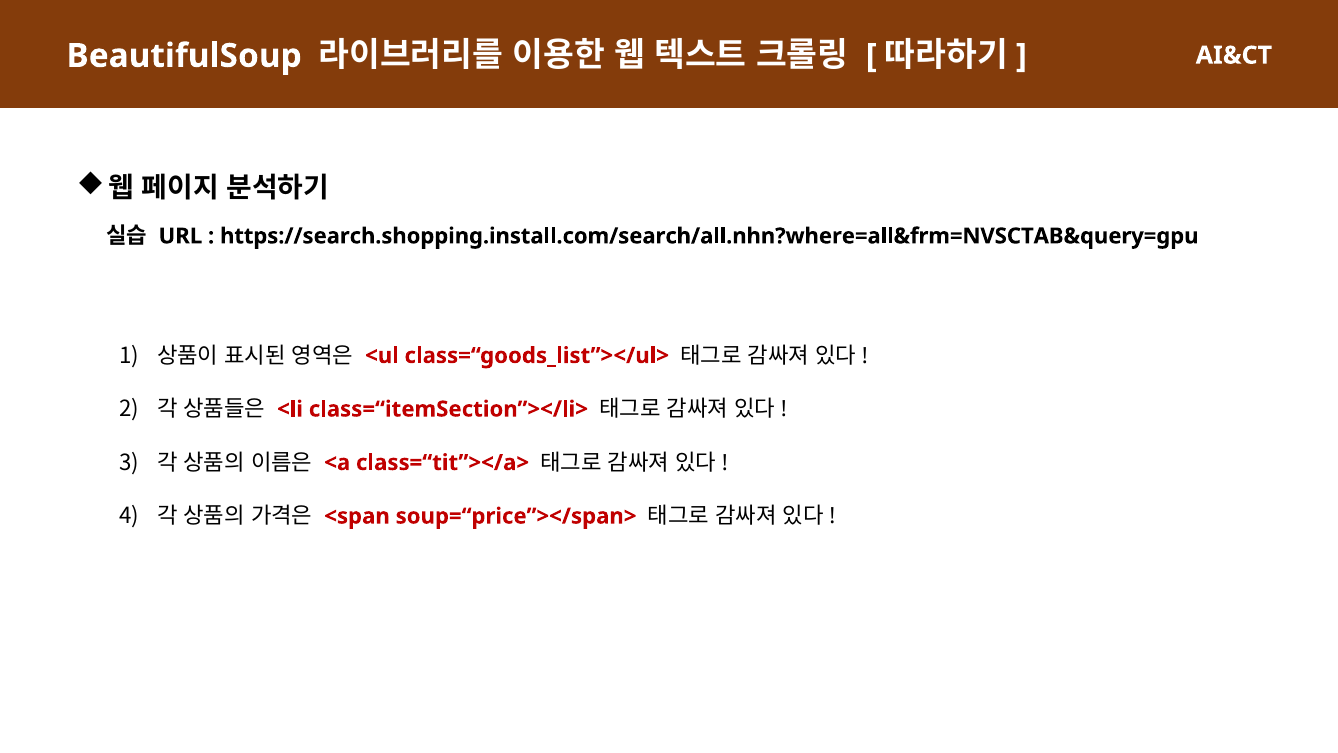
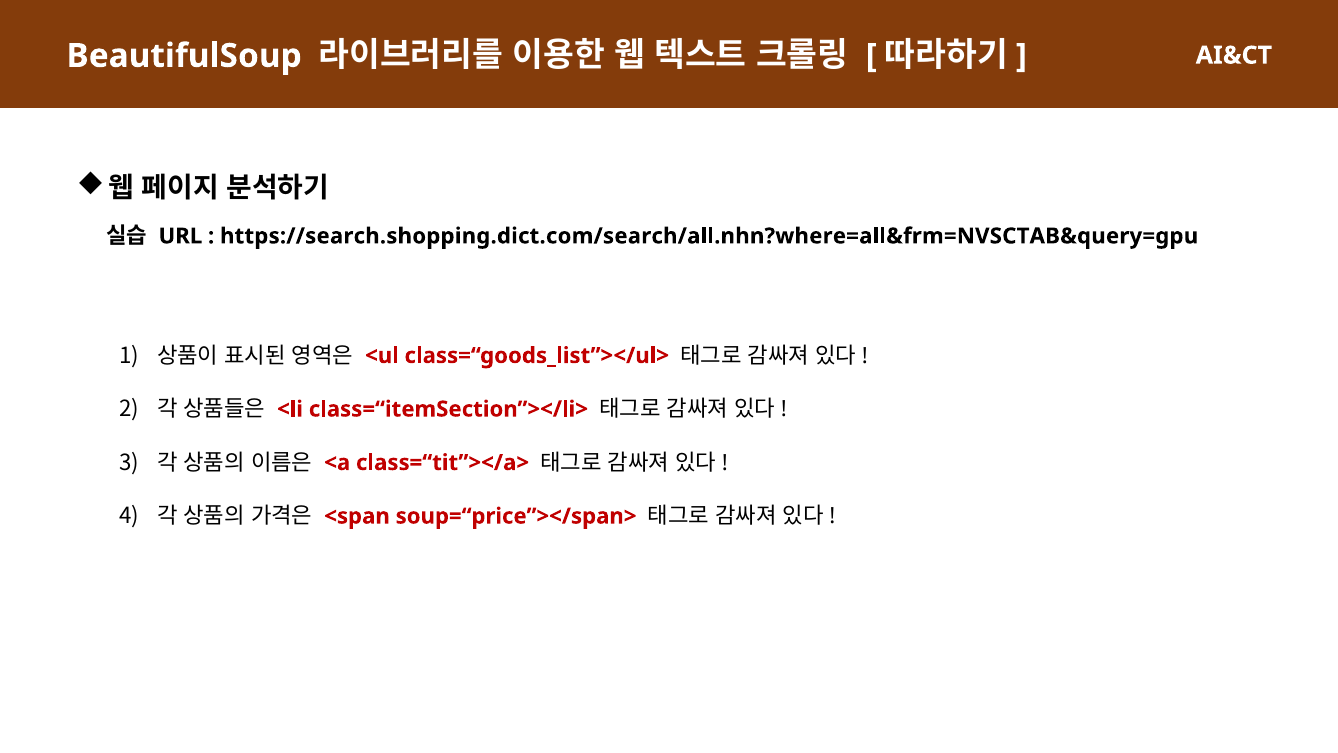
https://search.shopping.install.com/search/all.nhn?where=all&frm=NVSCTAB&query=gpu: https://search.shopping.install.com/search/all.nhn?where=all&frm=NVSCTAB&query=gpu -> https://search.shopping.dict.com/search/all.nhn?where=all&frm=NVSCTAB&query=gpu
